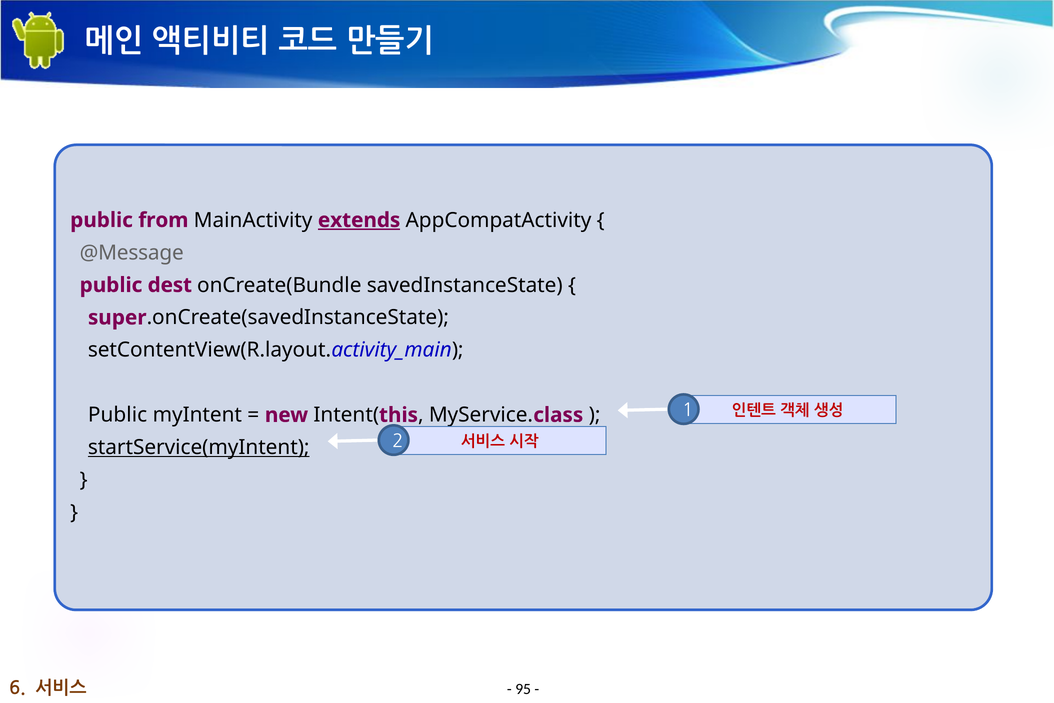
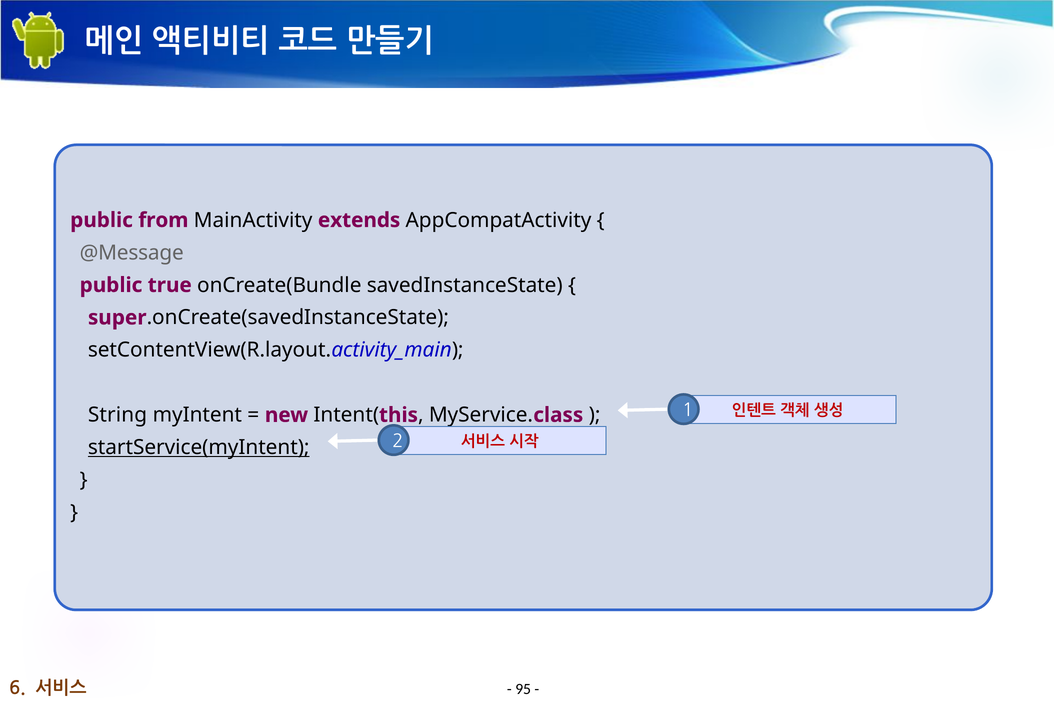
extends underline: present -> none
dest: dest -> true
Public at (118, 415): Public -> String
